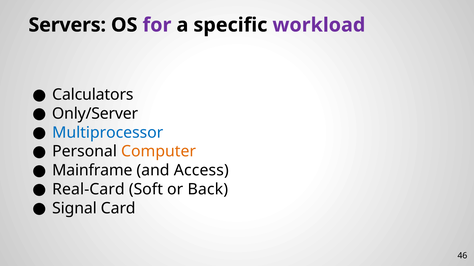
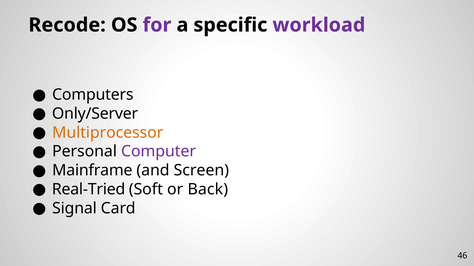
Servers: Servers -> Recode
Calculators: Calculators -> Computers
Multiprocessor colour: blue -> orange
Computer colour: orange -> purple
Access: Access -> Screen
Real-Card: Real-Card -> Real-Tried
